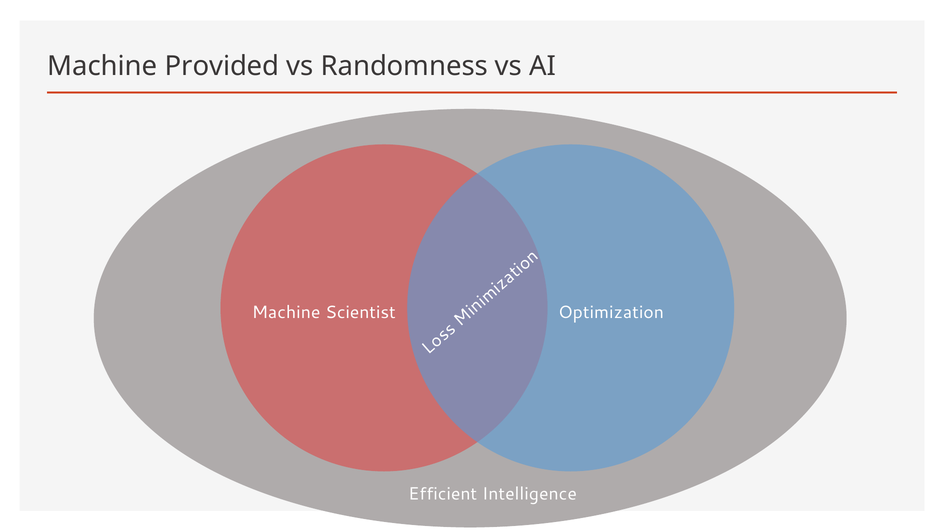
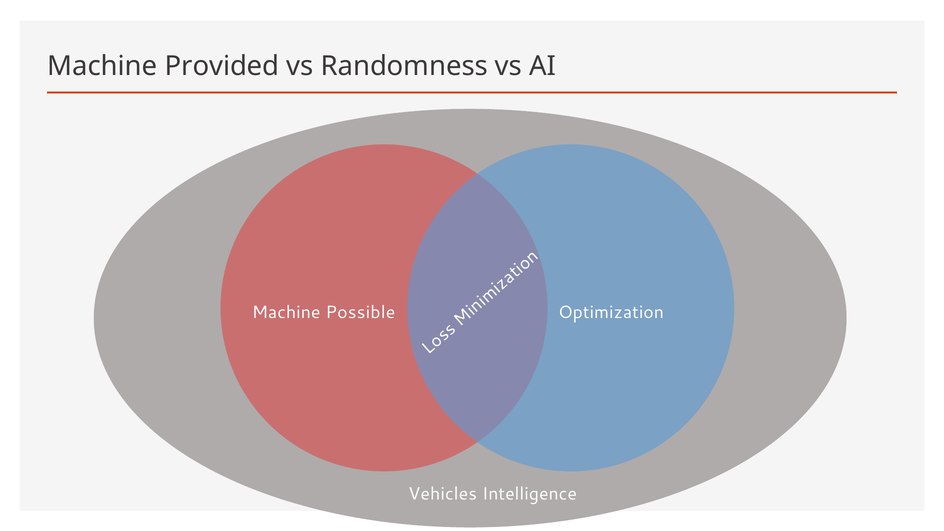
Scientist: Scientist -> Possible
Efficient: Efficient -> Vehicles
